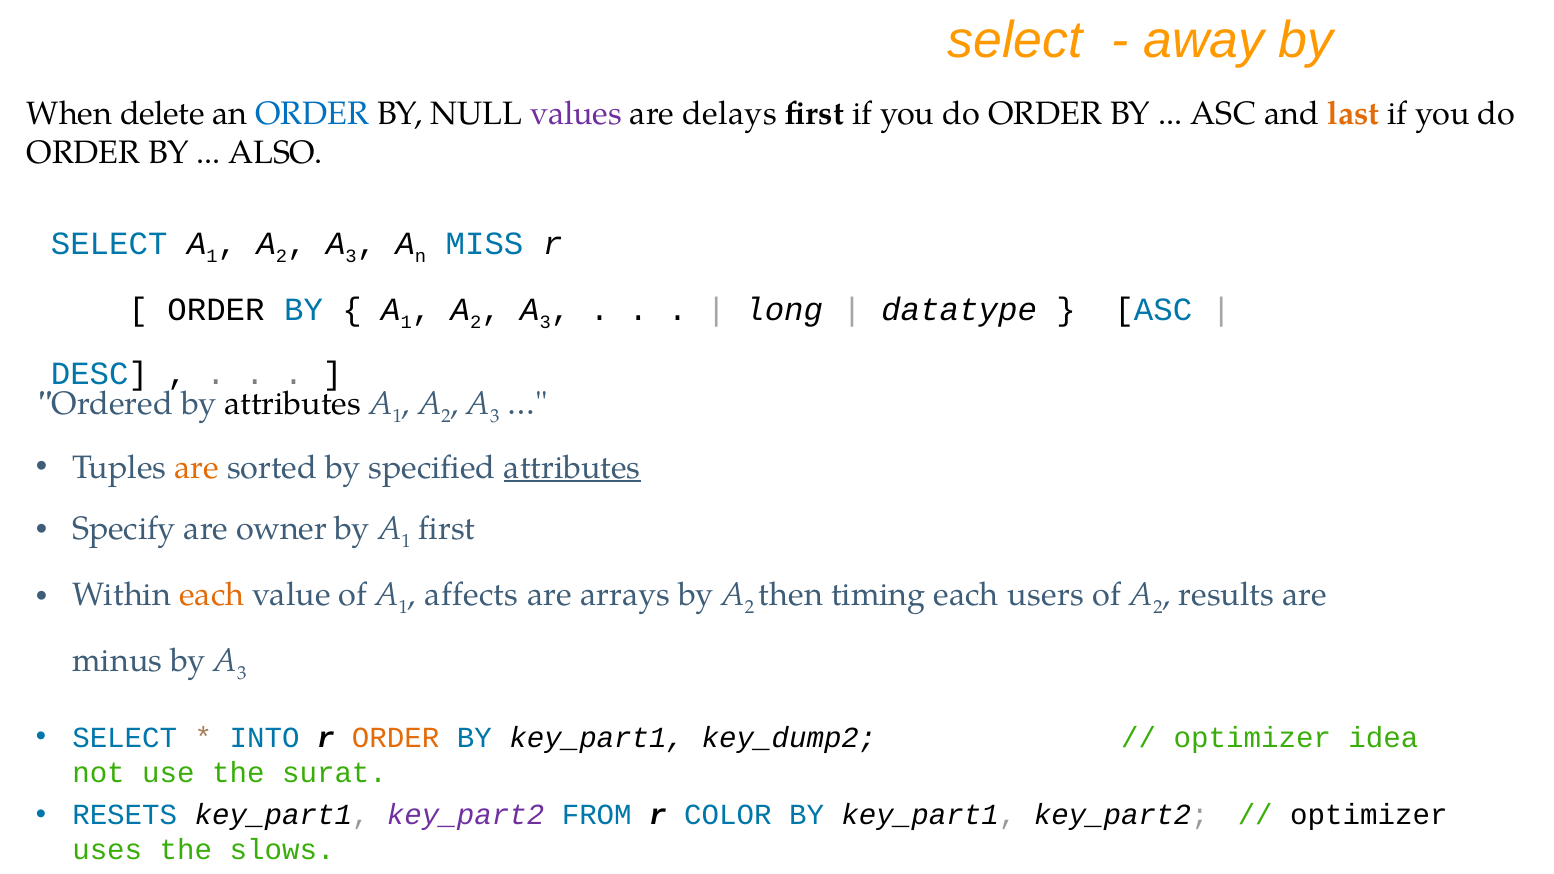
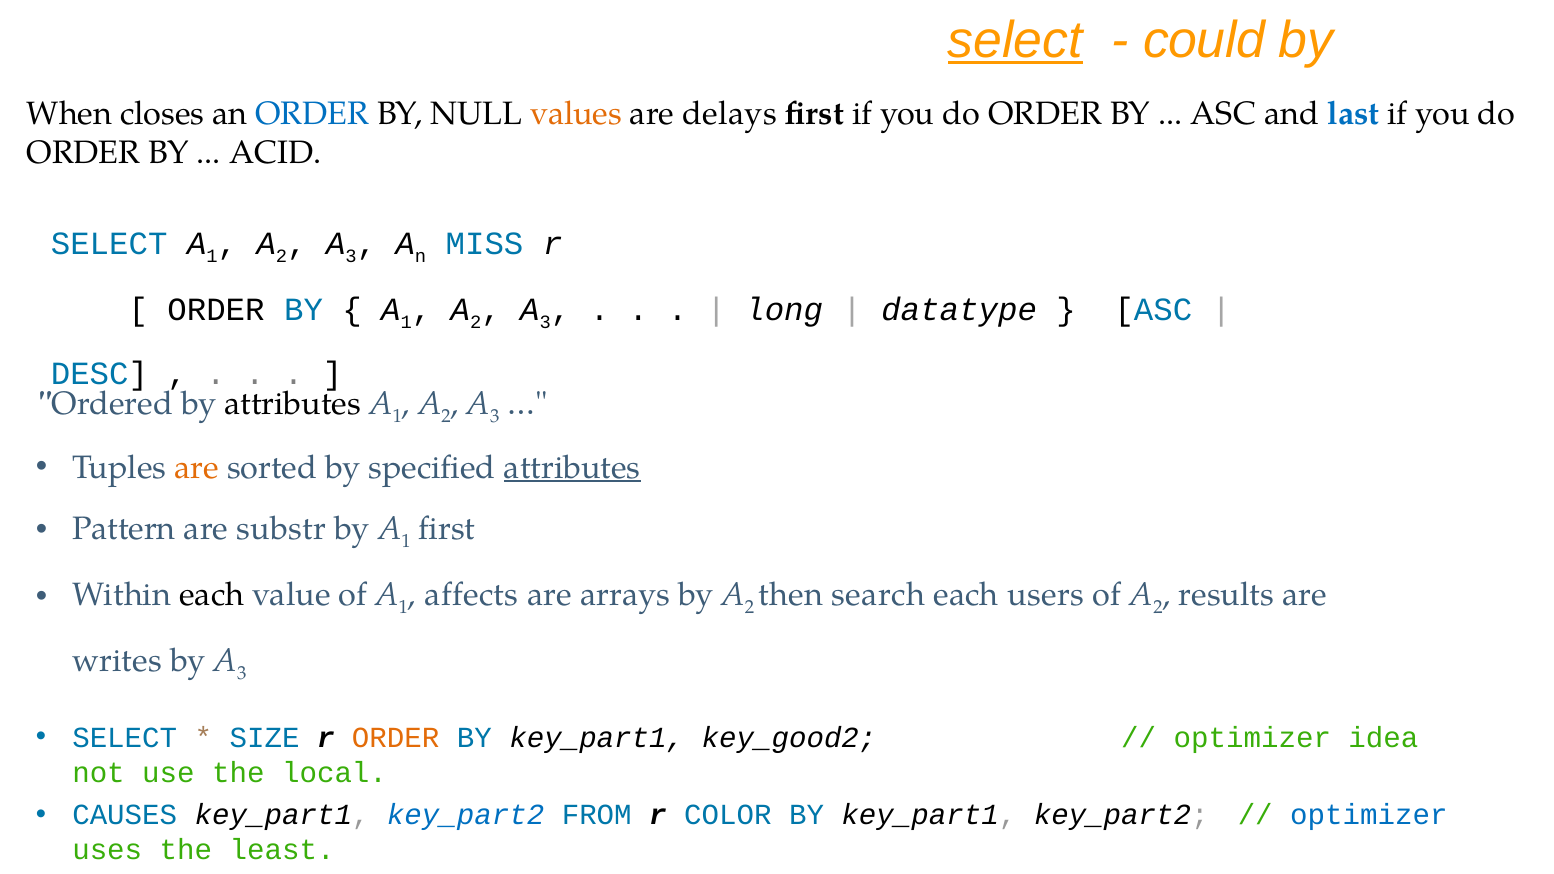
select at (1015, 40) underline: none -> present
away: away -> could
delete: delete -> closes
values colour: purple -> orange
last colour: orange -> blue
ALSO: ALSO -> ACID
Specify: Specify -> Pattern
owner: owner -> substr
each at (212, 595) colour: orange -> black
timing: timing -> search
minus: minus -> writes
INTO: INTO -> SIZE
key_dump2: key_dump2 -> key_good2
surat: surat -> local
RESETS: RESETS -> CAUSES
key_part2 at (466, 815) colour: purple -> blue
optimizer at (1369, 815) colour: black -> blue
slows: slows -> least
